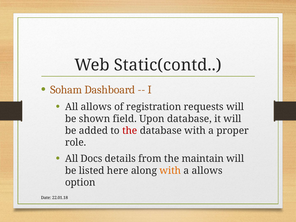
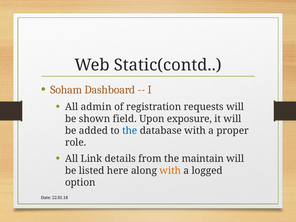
All allows: allows -> admin
Upon database: database -> exposure
the at (130, 131) colour: red -> blue
Docs: Docs -> Link
a allows: allows -> logged
